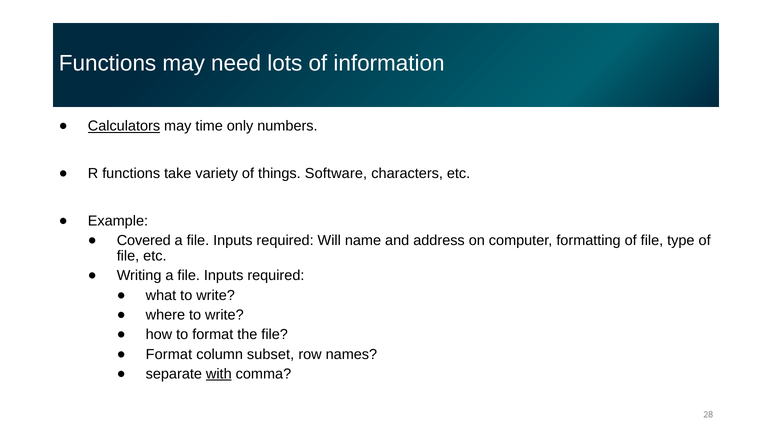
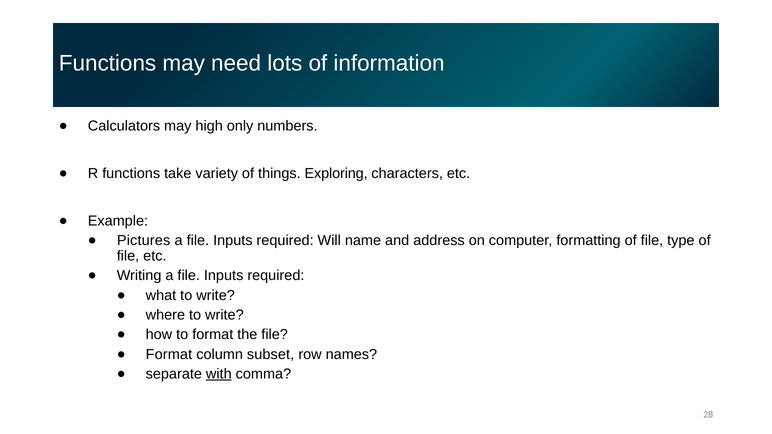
Calculators underline: present -> none
time: time -> high
Software: Software -> Exploring
Covered: Covered -> Pictures
